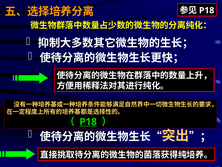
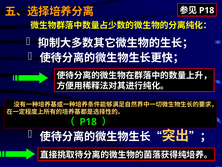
P18 at (88, 121) underline: present -> none
